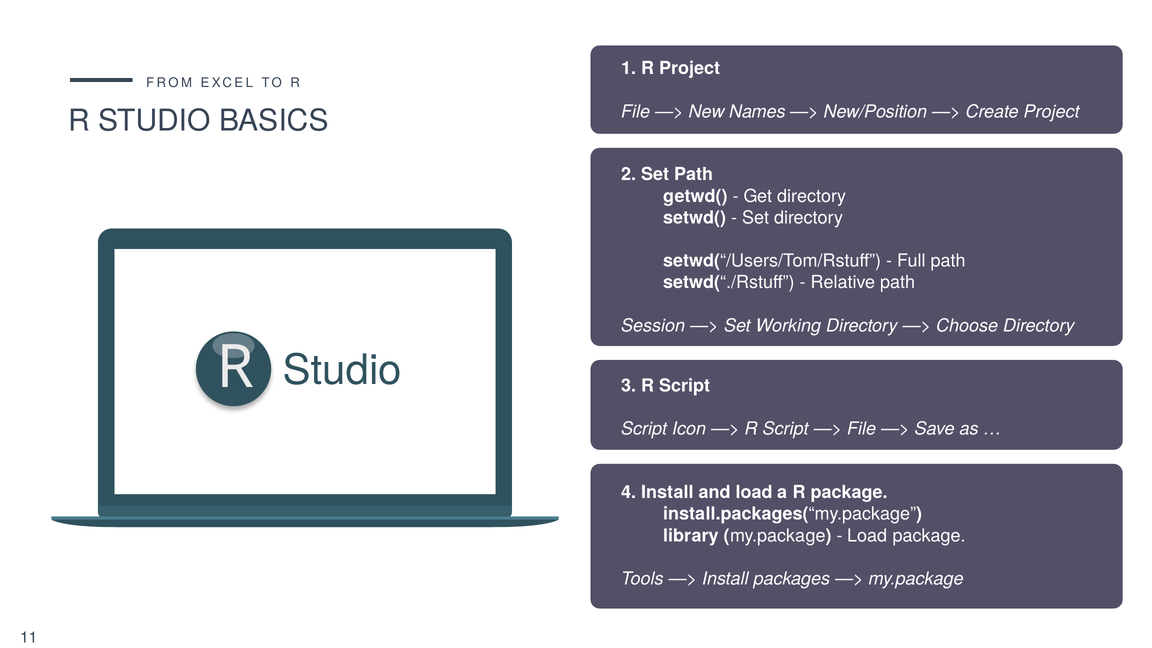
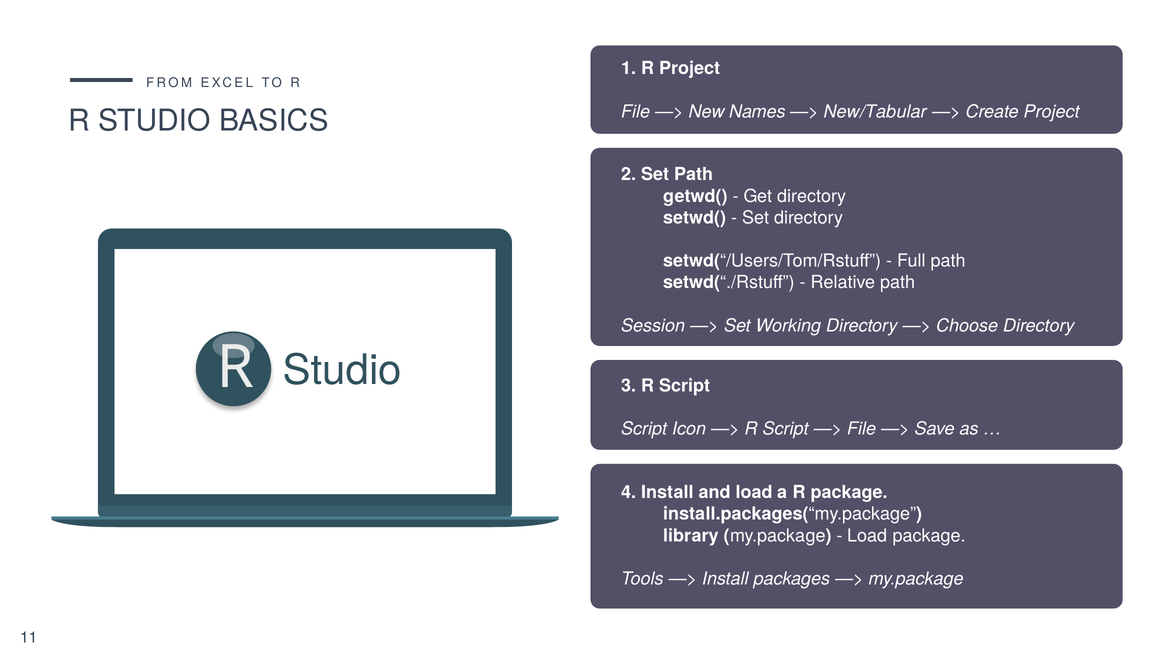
New/Position: New/Position -> New/Tabular
